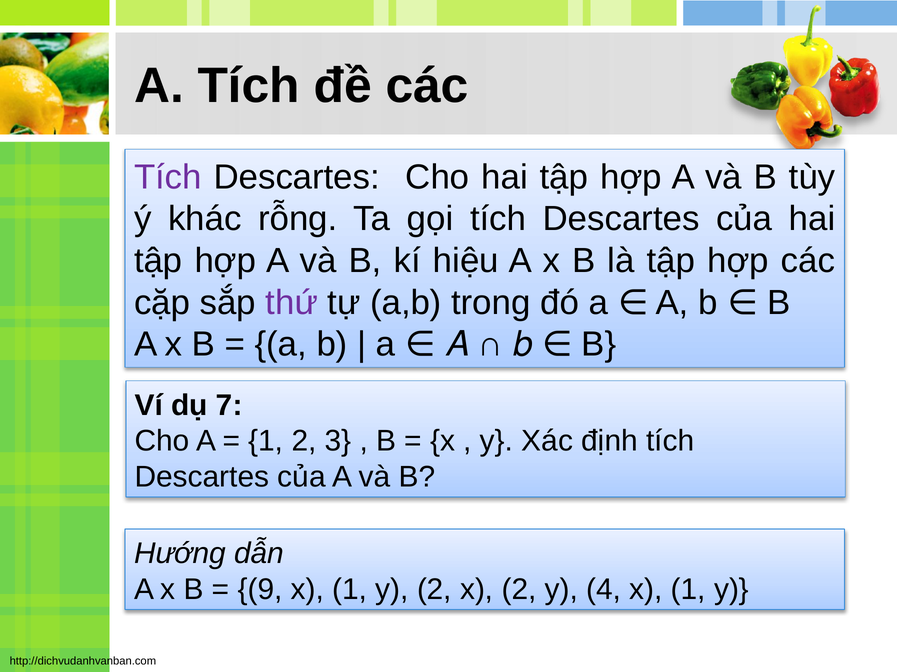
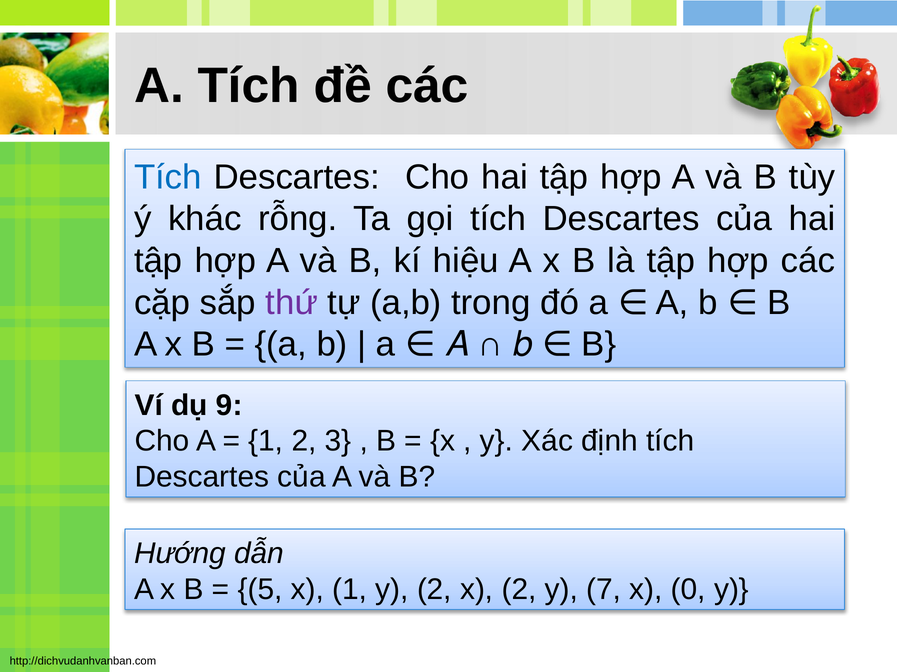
Tích at (168, 177) colour: purple -> blue
7: 7 -> 9
9: 9 -> 5
4: 4 -> 7
1 at (688, 590): 1 -> 0
